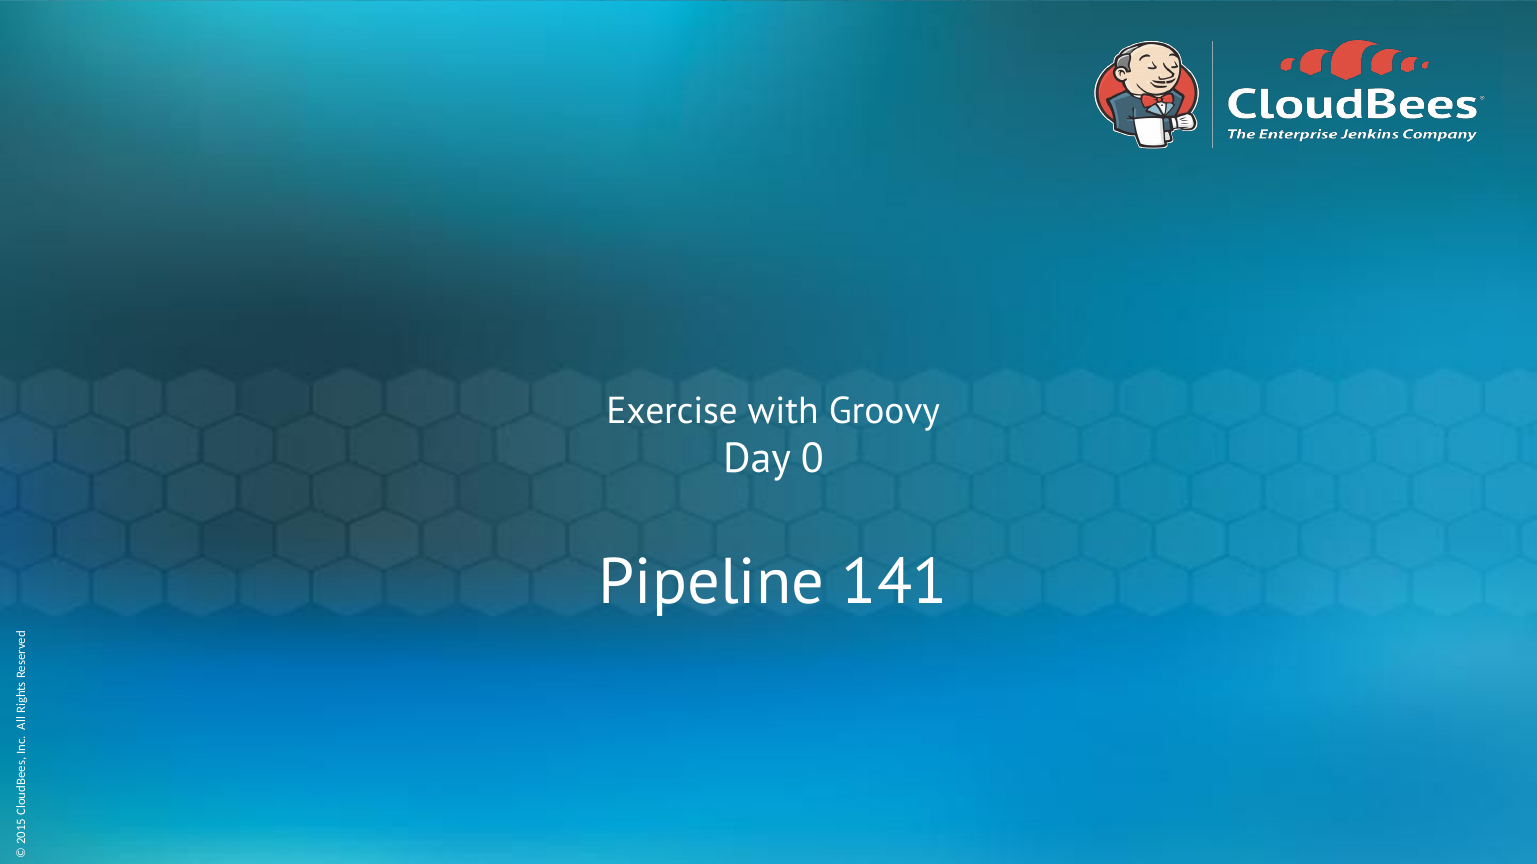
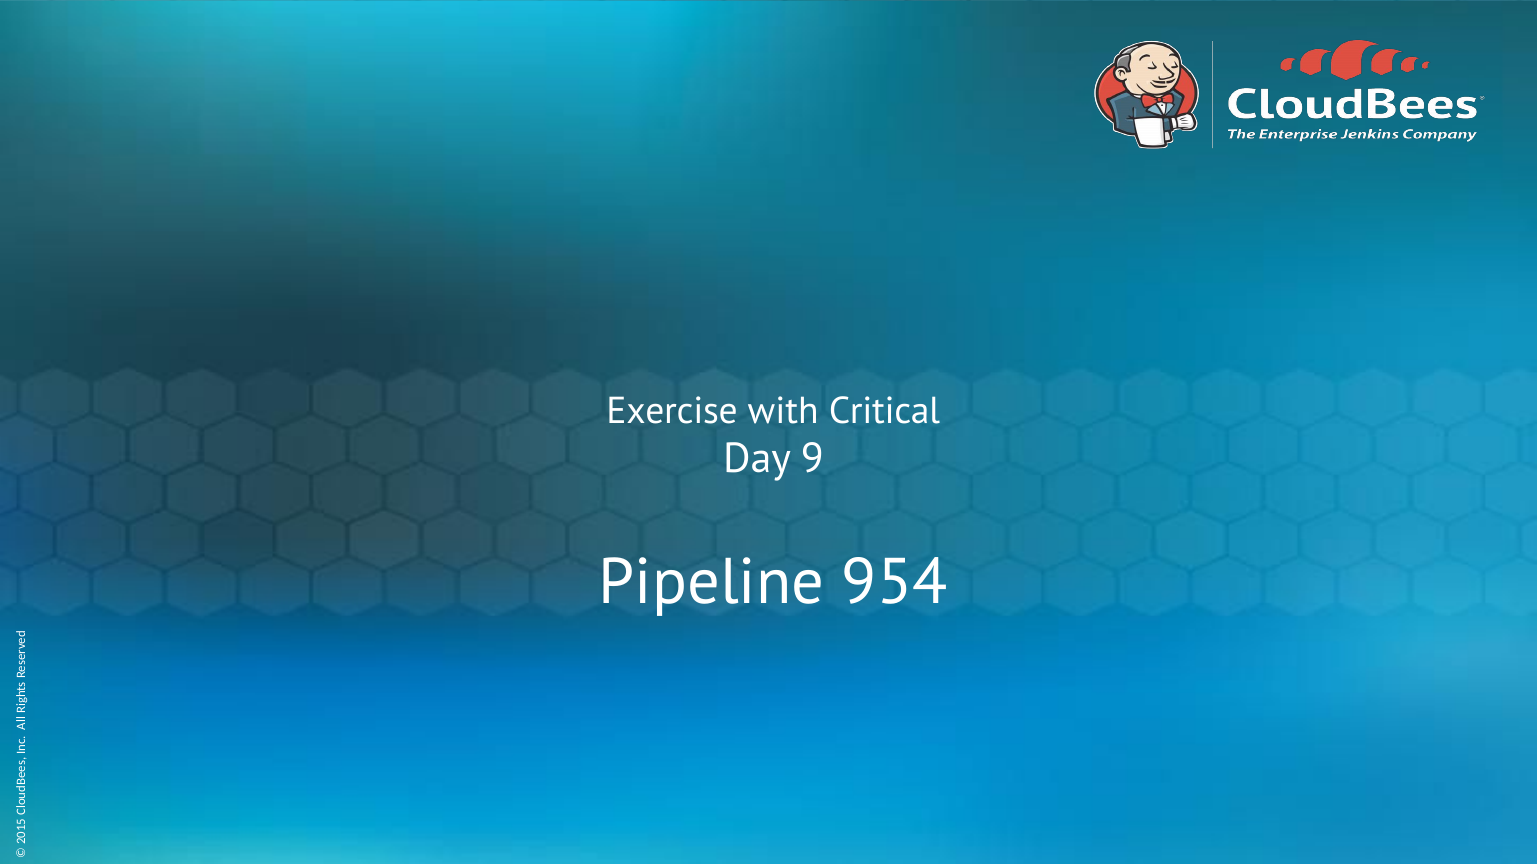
Groovy: Groovy -> Critical
Day 0: 0 -> 9
141: 141 -> 954
